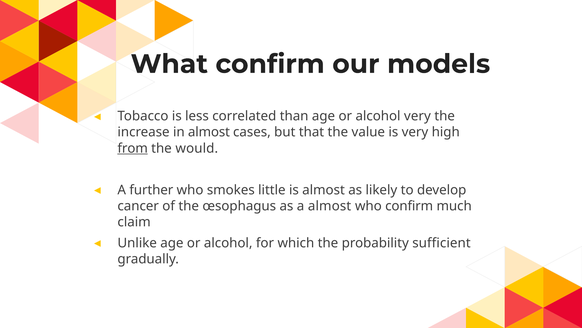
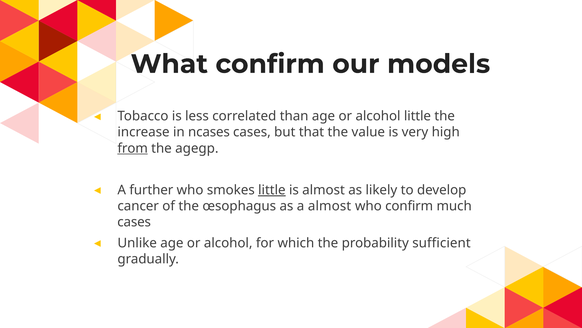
alcohol very: very -> little
in almost: almost -> ncases
would: would -> agegp
little at (272, 190) underline: none -> present
claim at (134, 222): claim -> cases
